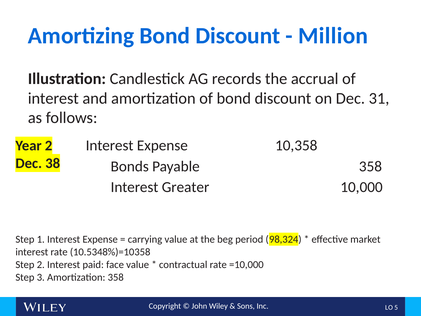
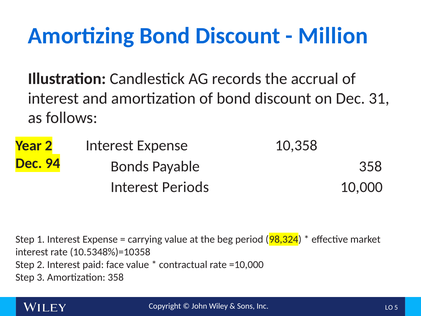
38: 38 -> 94
Greater: Greater -> Periods
